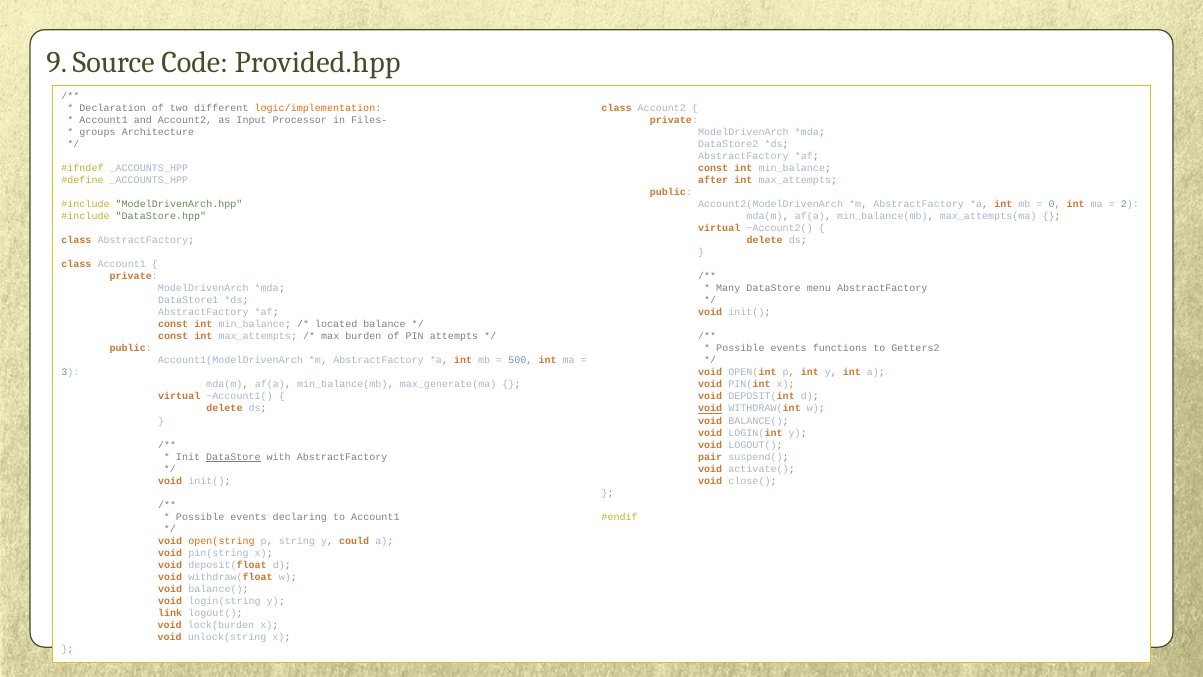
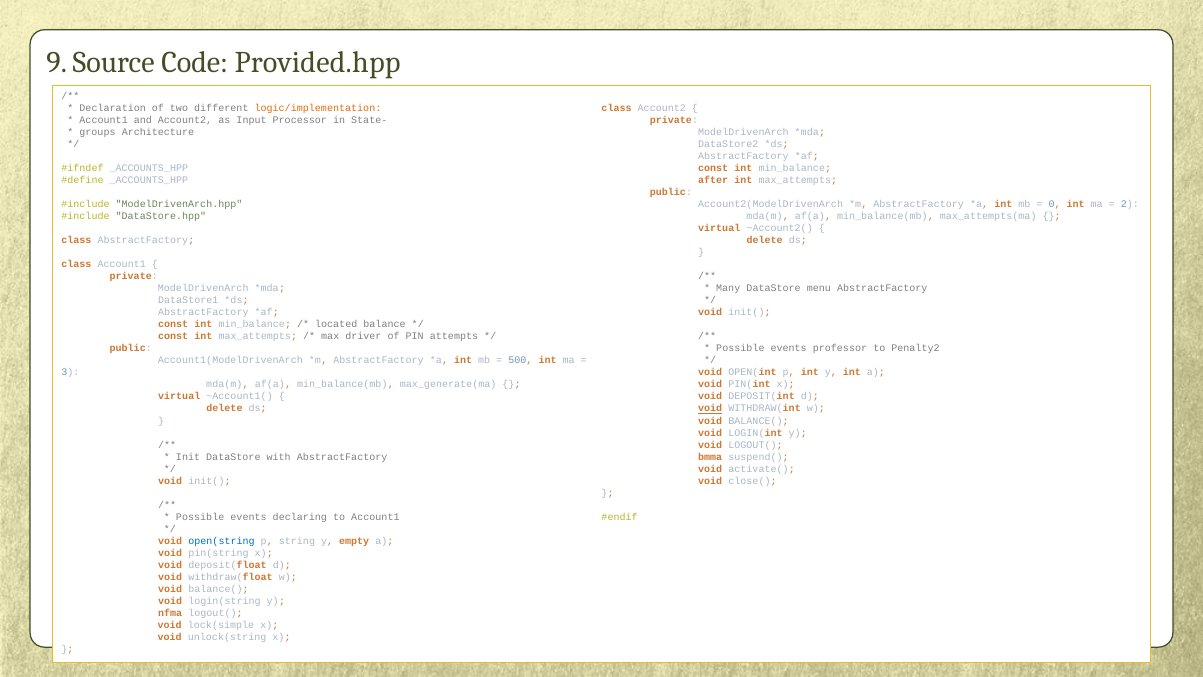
Files-: Files- -> State-
burden: burden -> driver
functions: functions -> professor
Getters2: Getters2 -> Penalty2
DataStore at (233, 457) underline: present -> none
pair: pair -> bmma
open(string colour: orange -> blue
could: could -> empty
link: link -> nfma
lock(burden: lock(burden -> lock(simple
